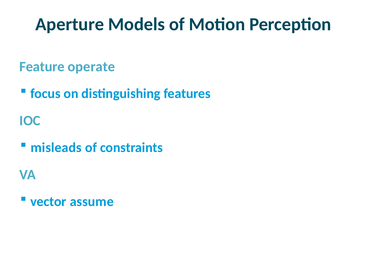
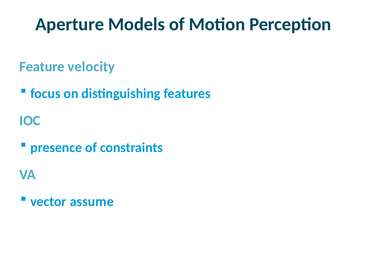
operate: operate -> velocity
misleads: misleads -> presence
